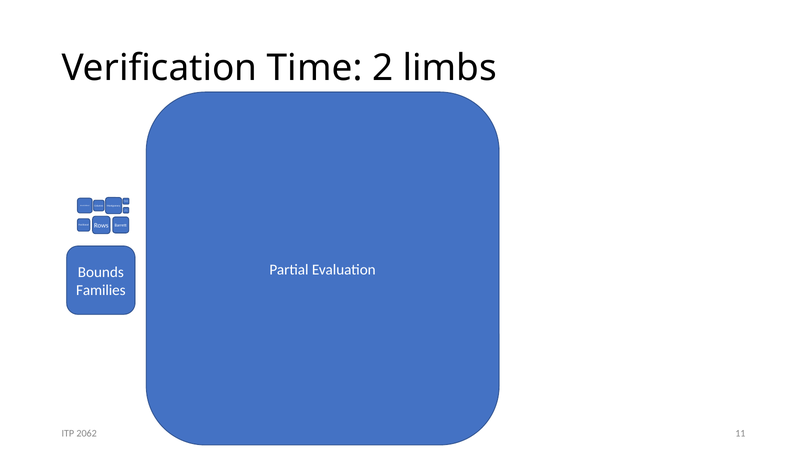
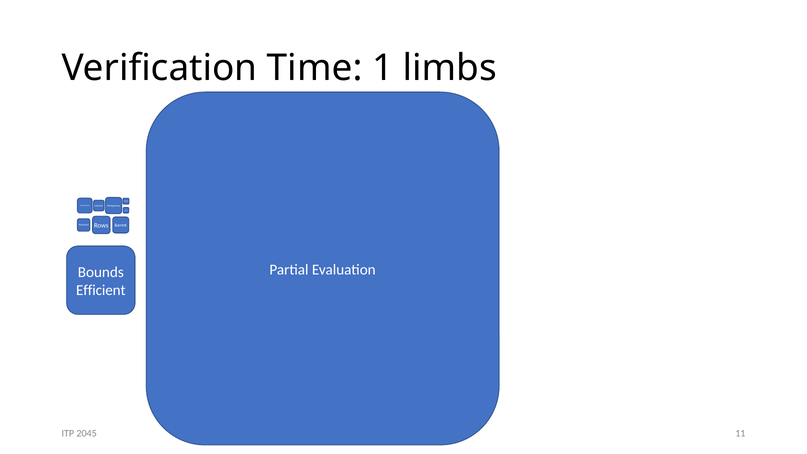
2: 2 -> 1
Families: Families -> Efficient
2062: 2062 -> 2045
